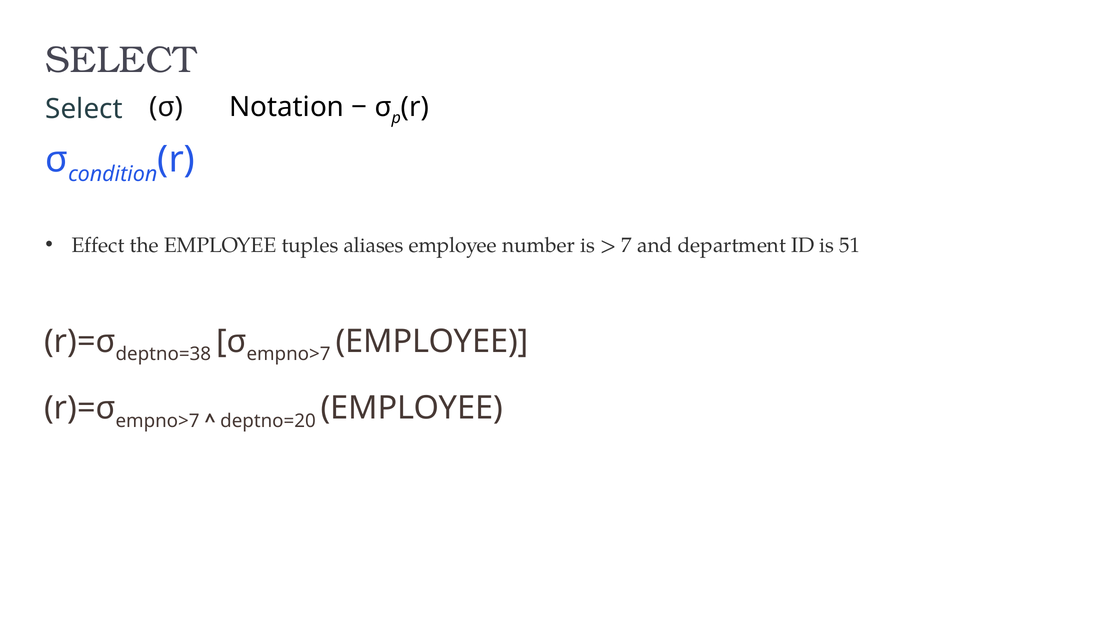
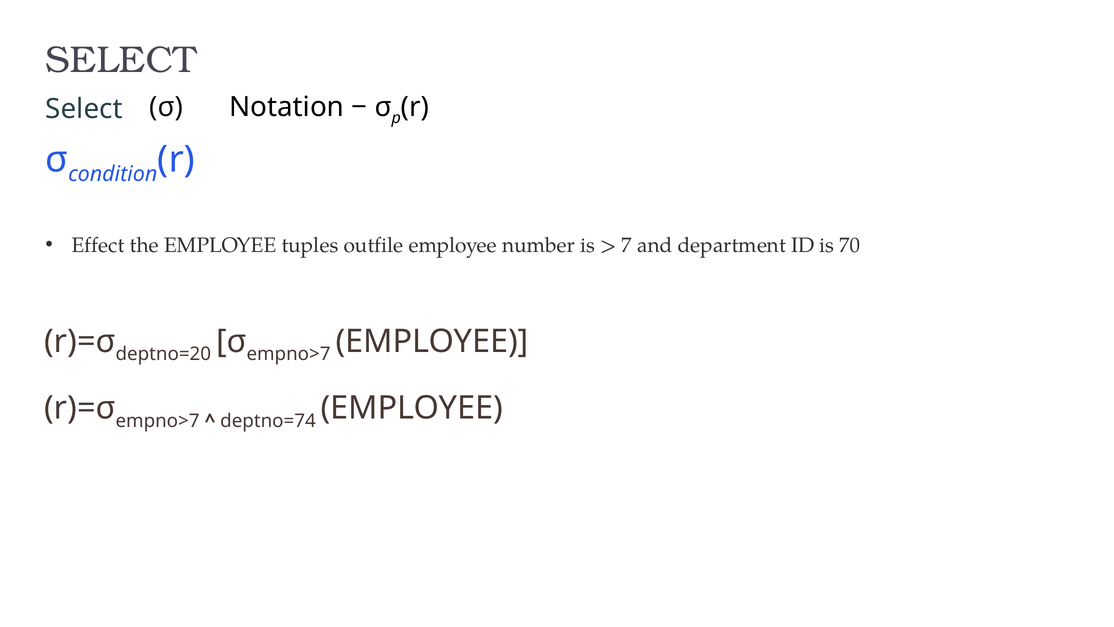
aliases: aliases -> outfile
51: 51 -> 70
deptno=38: deptno=38 -> deptno=20
deptno=20: deptno=20 -> deptno=74
